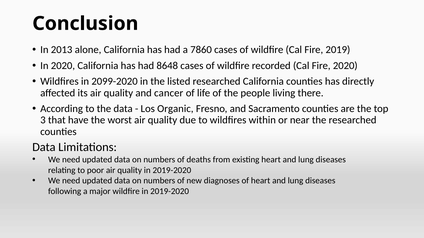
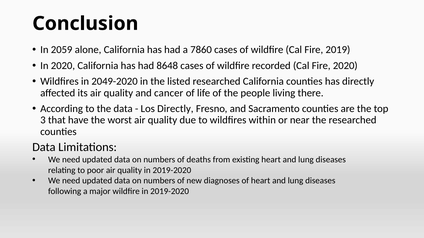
2013: 2013 -> 2059
2099-2020: 2099-2020 -> 2049-2020
Los Organic: Organic -> Directly
